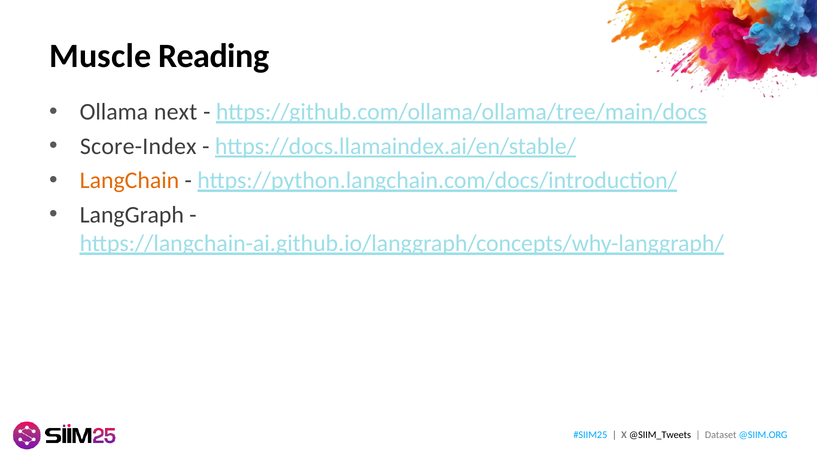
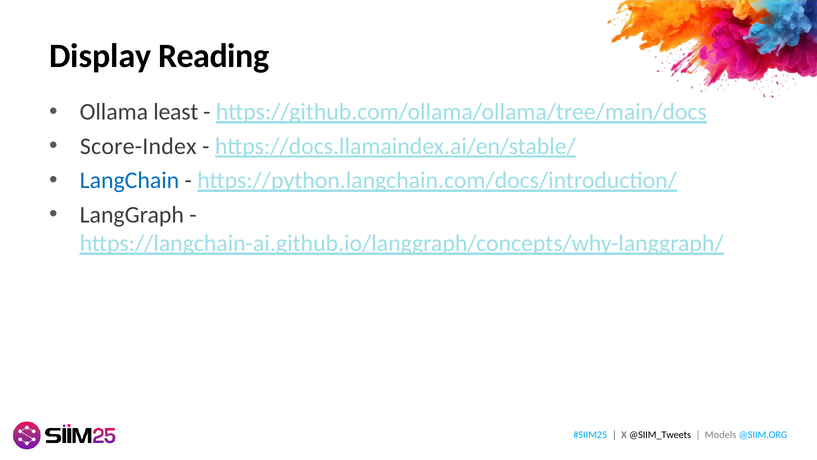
Muscle: Muscle -> Display
next: next -> least
LangChain colour: orange -> blue
Dataset: Dataset -> Models
